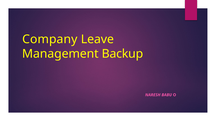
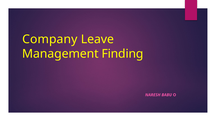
Backup: Backup -> Finding
